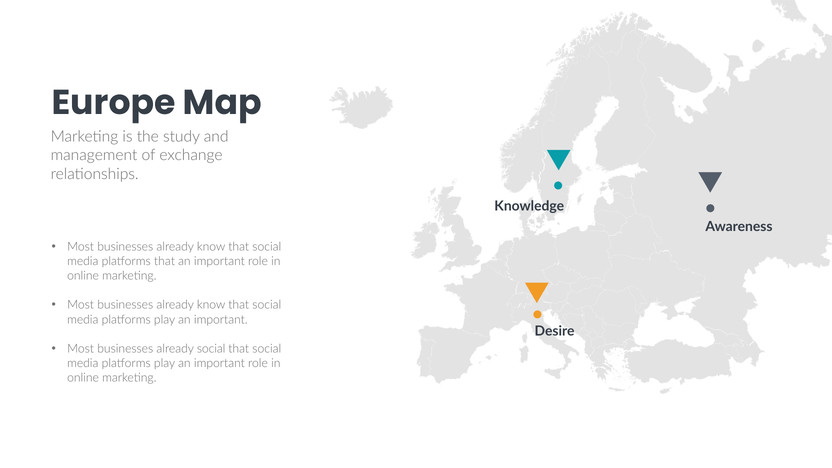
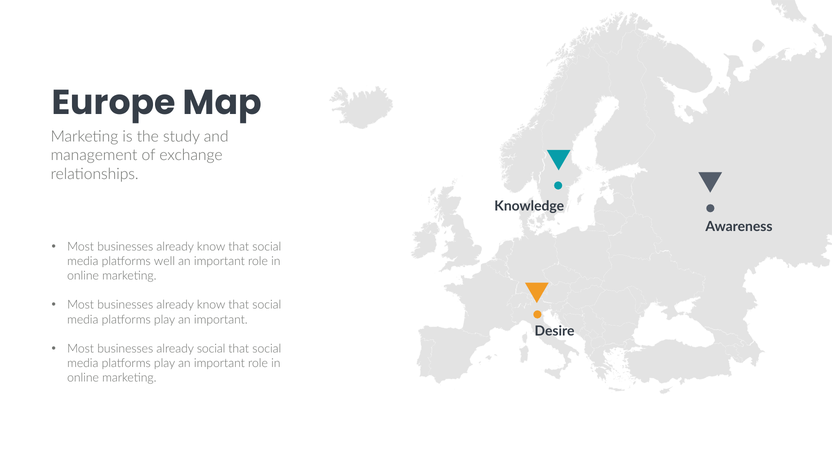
platforms that: that -> well
